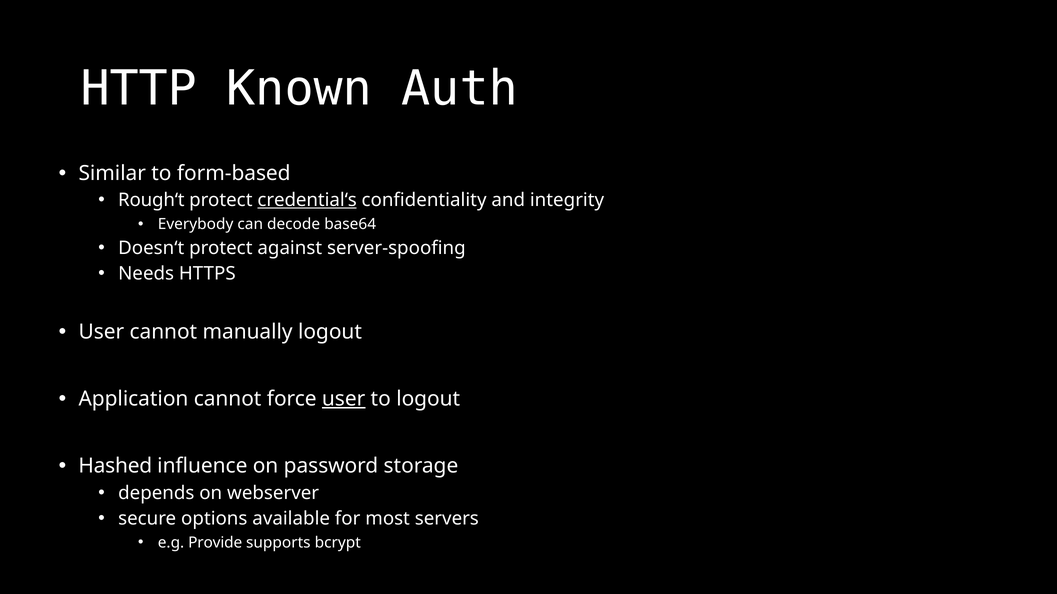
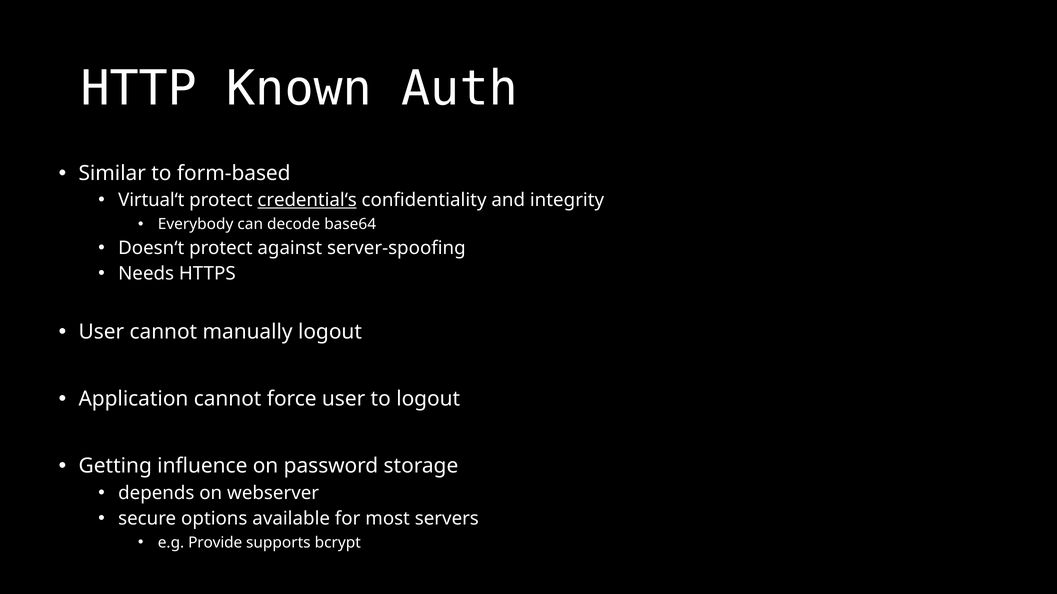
Rough‘t: Rough‘t -> Virtual‘t
user at (344, 399) underline: present -> none
Hashed: Hashed -> Getting
